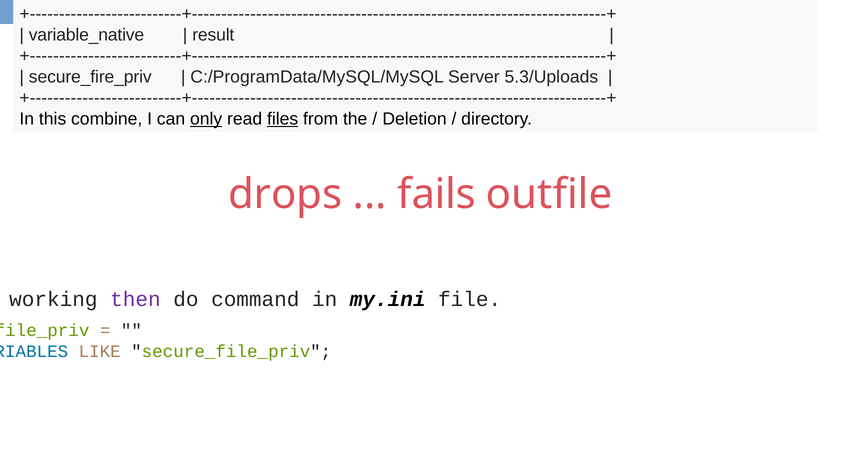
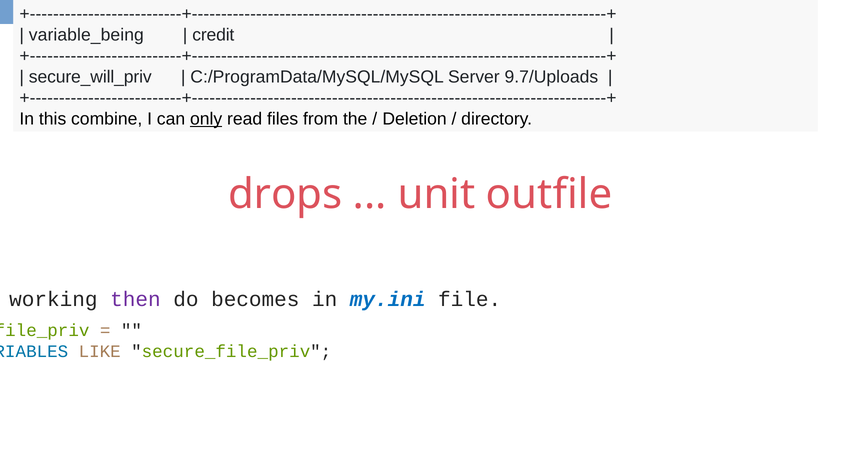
variable_native: variable_native -> variable_being
result: result -> credit
secure_fire_priv: secure_fire_priv -> secure_will_priv
5.3/Uploads: 5.3/Uploads -> 9.7/Uploads
files underline: present -> none
fails: fails -> unit
command: command -> becomes
my.ini colour: black -> blue
